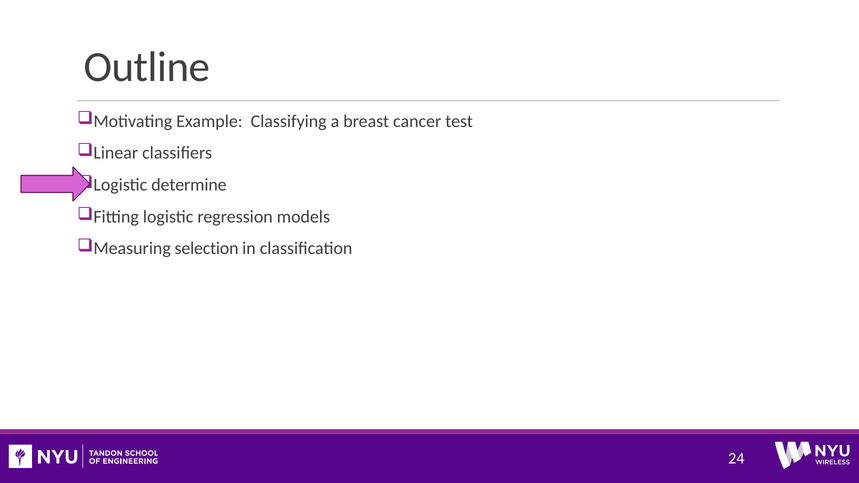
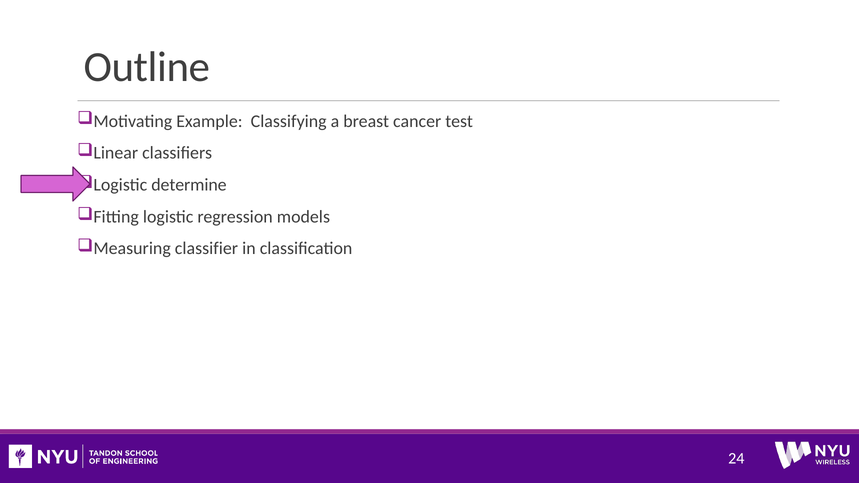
selection: selection -> classifier
